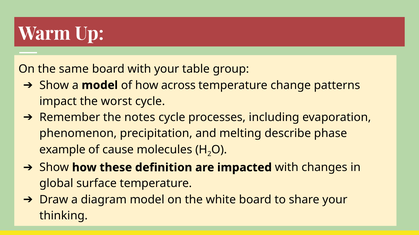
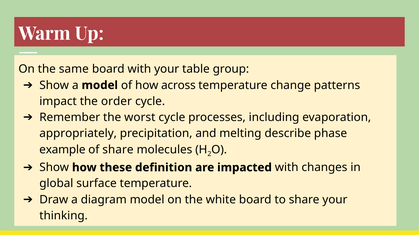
worst: worst -> order
notes: notes -> worst
phenomenon: phenomenon -> appropriately
of cause: cause -> share
